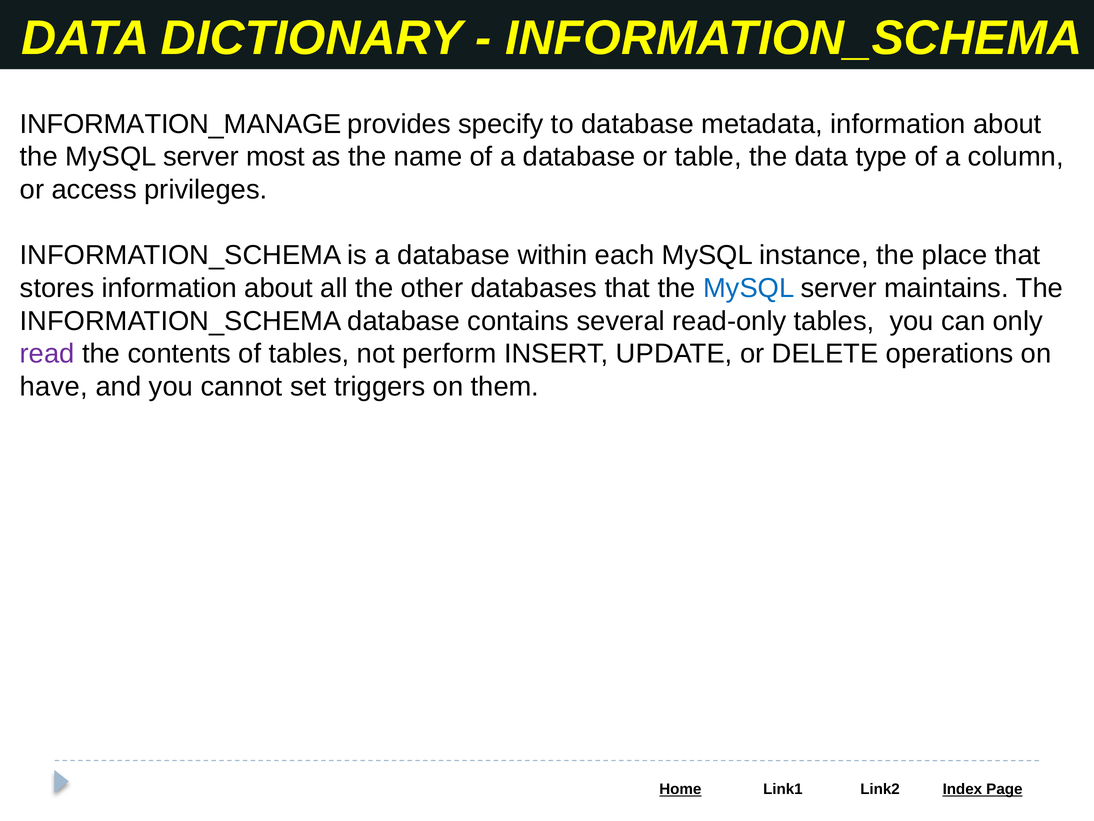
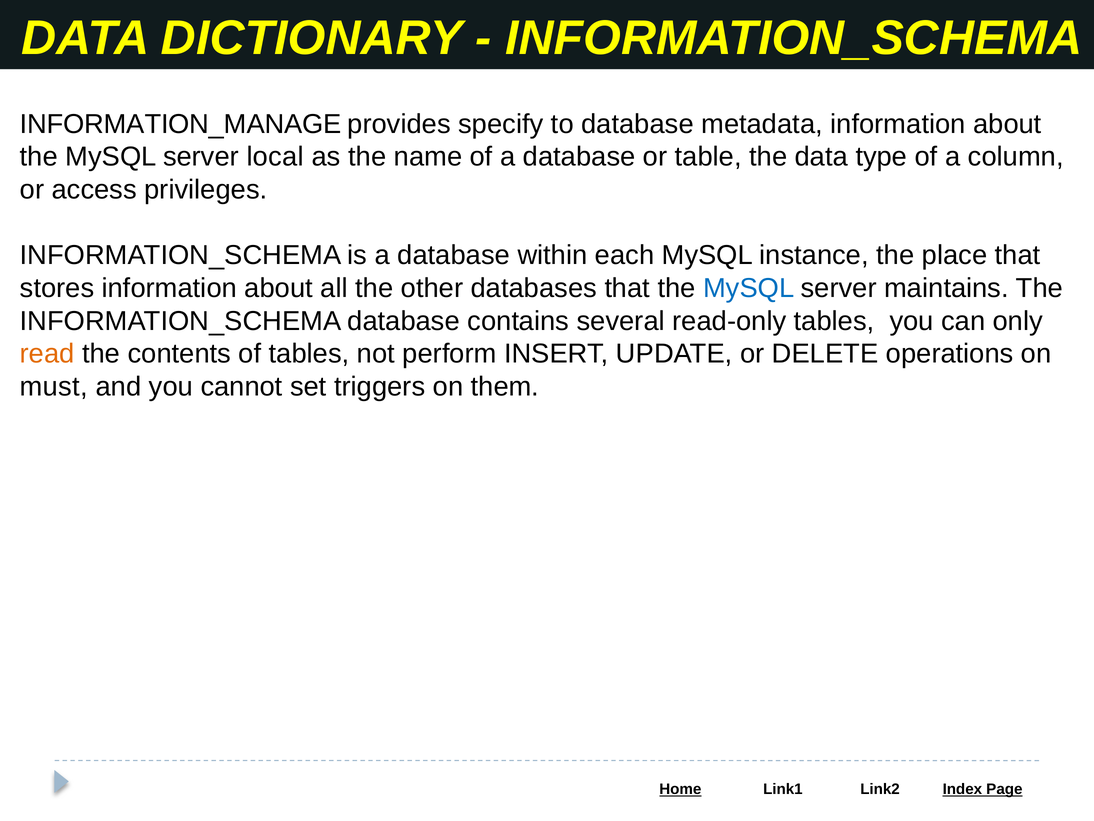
most: most -> local
read colour: purple -> orange
have: have -> must
